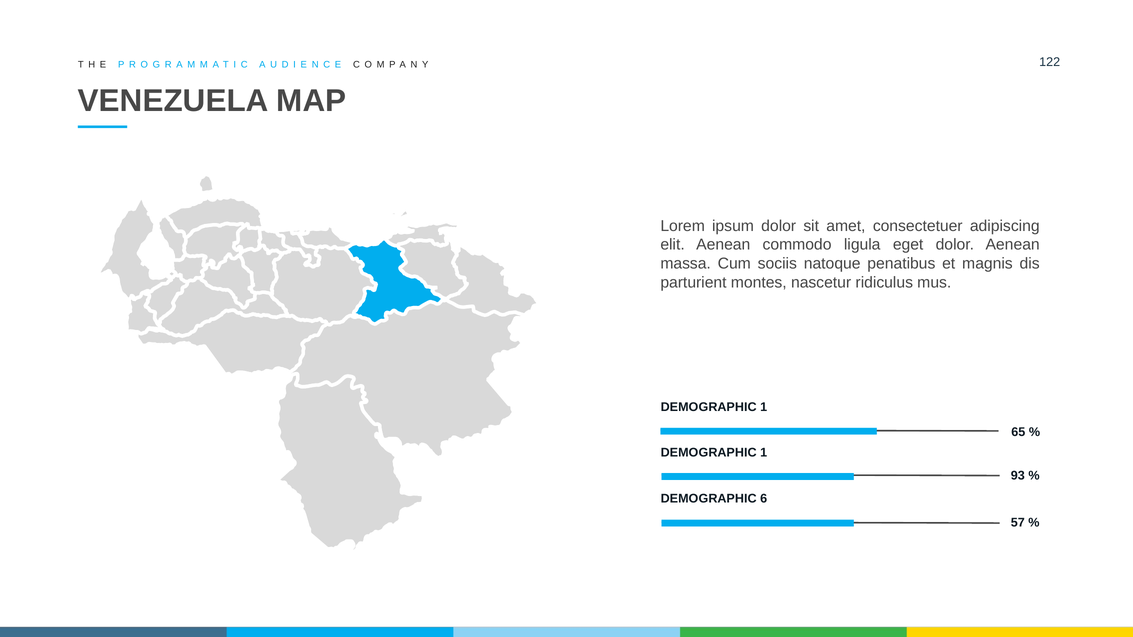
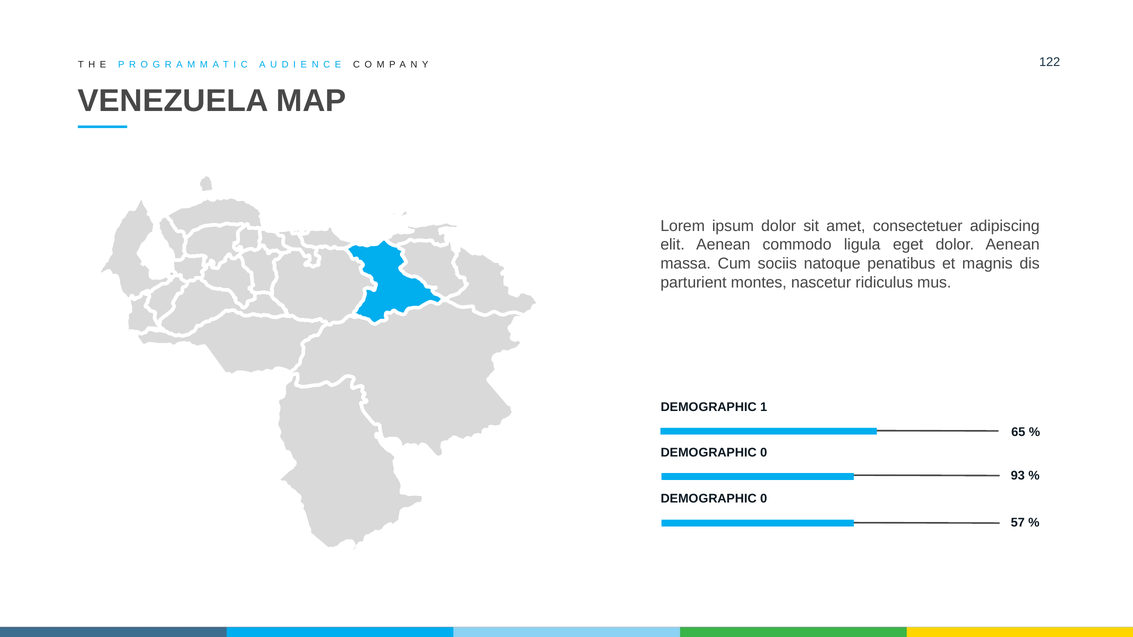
1 at (764, 453): 1 -> 0
6 at (764, 499): 6 -> 0
